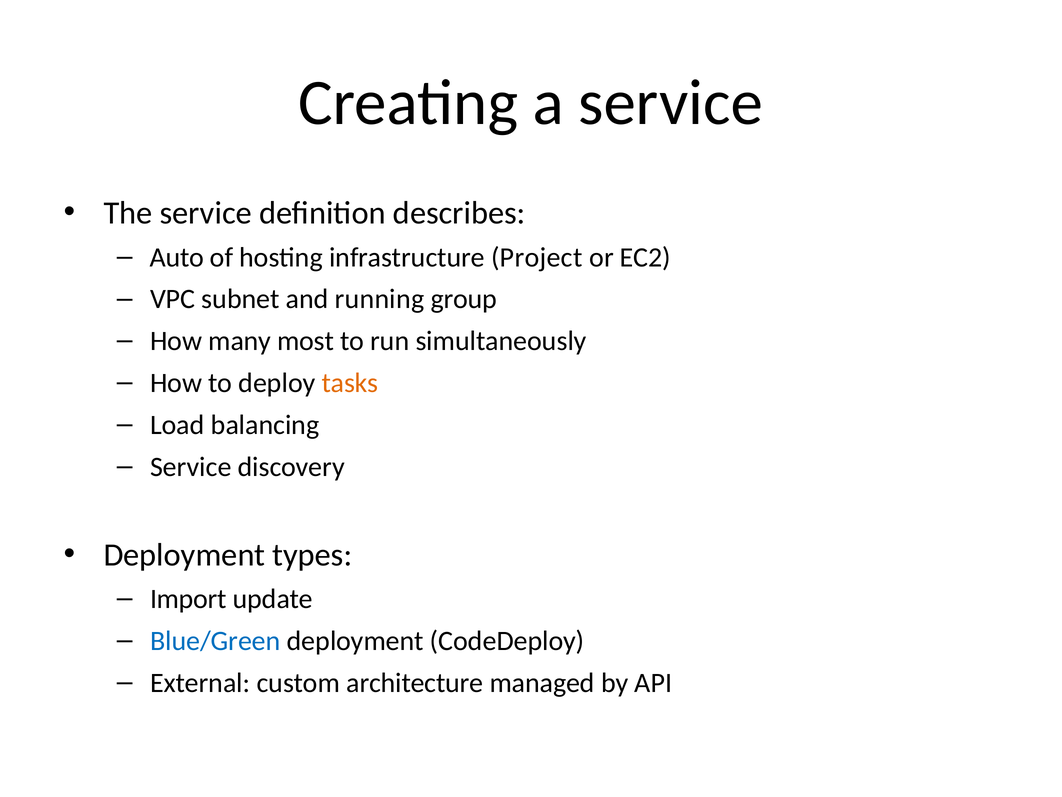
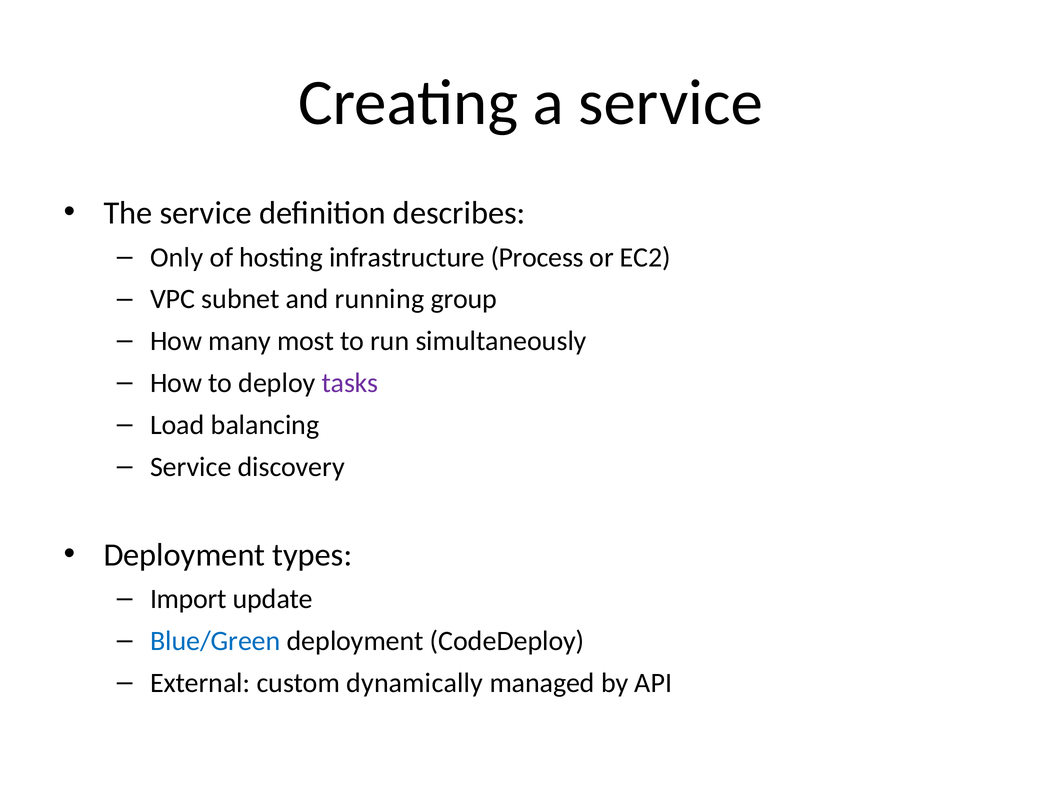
Auto: Auto -> Only
Project: Project -> Process
tasks colour: orange -> purple
architecture: architecture -> dynamically
